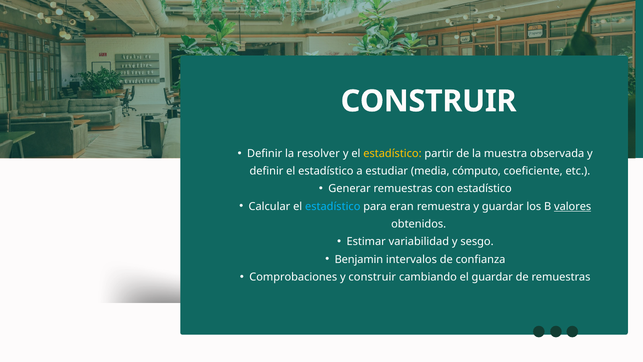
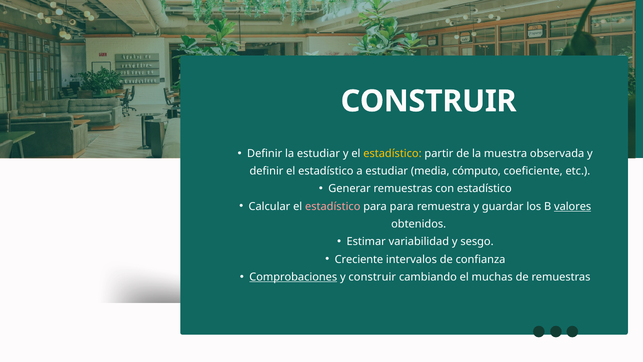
la resolver: resolver -> estudiar
estadístico at (333, 206) colour: light blue -> pink
para eran: eran -> para
Benjamin: Benjamin -> Creciente
Comprobaciones underline: none -> present
el guardar: guardar -> muchas
